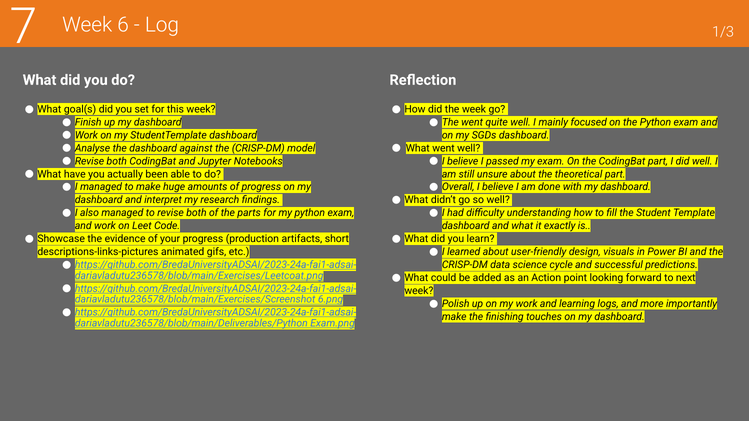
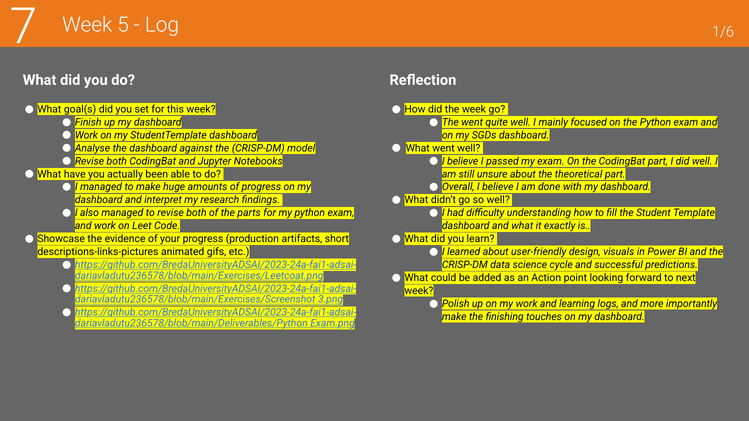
6: 6 -> 5
1/3: 1/3 -> 1/6
6.png: 6.png -> 3.png
